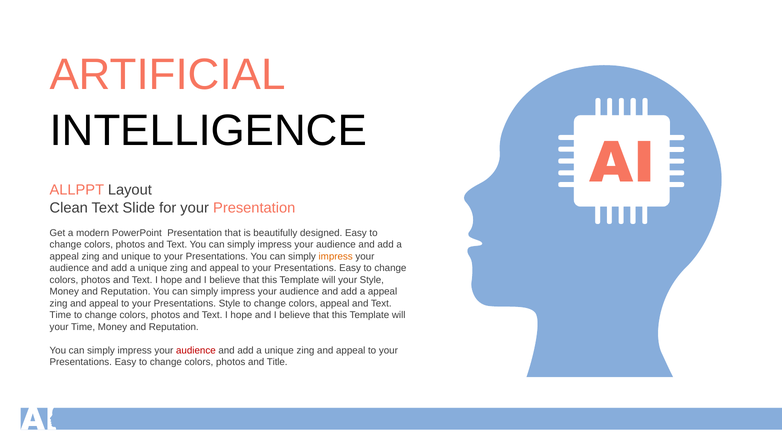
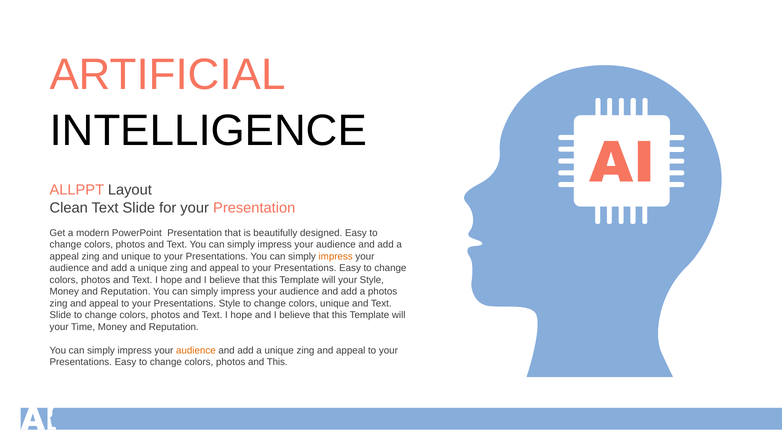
appeal at (383, 292): appeal -> photos
colors appeal: appeal -> unique
Time at (60, 315): Time -> Slide
audience at (196, 350) colour: red -> orange
and Title: Title -> This
